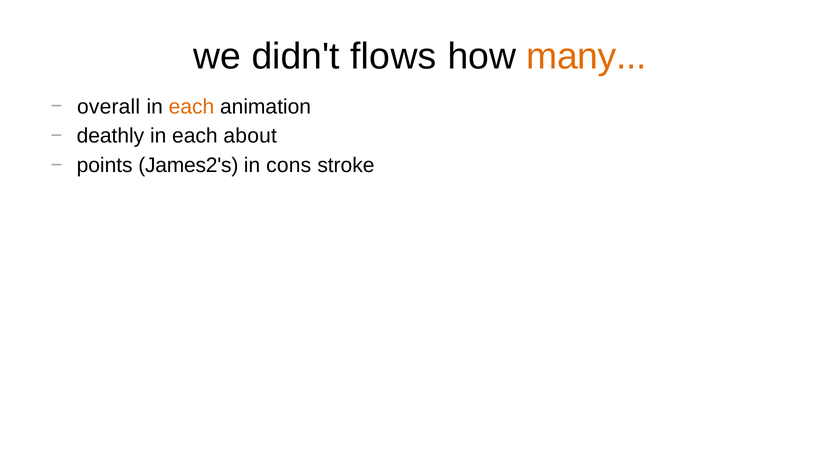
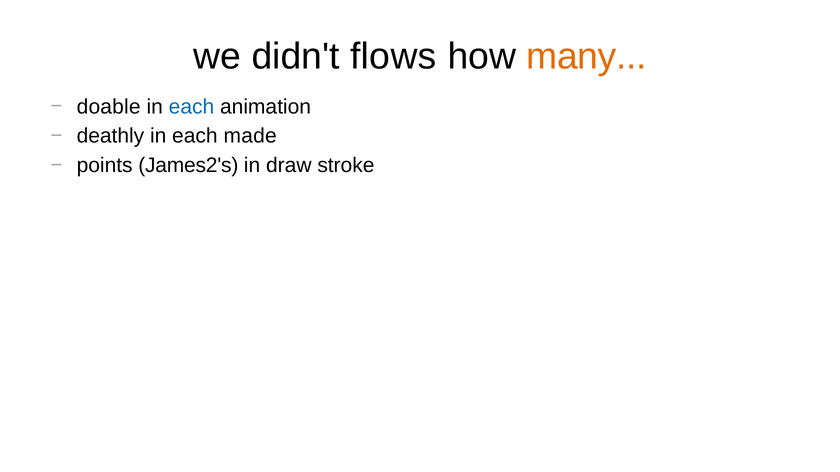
overall: overall -> doable
each at (191, 107) colour: orange -> blue
about: about -> made
cons: cons -> draw
